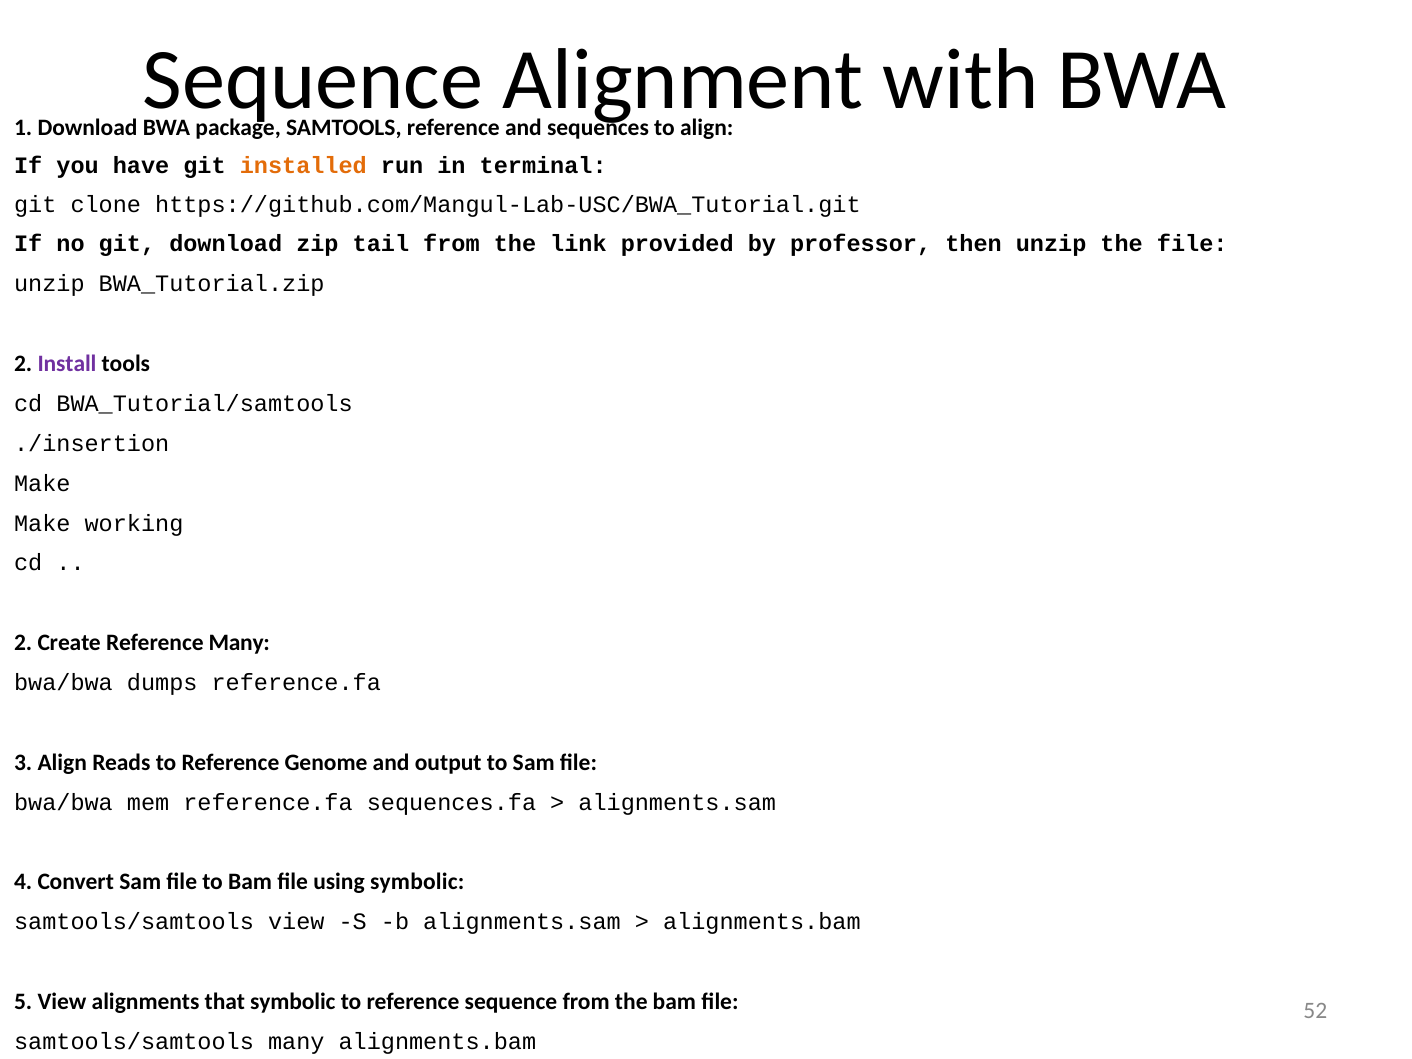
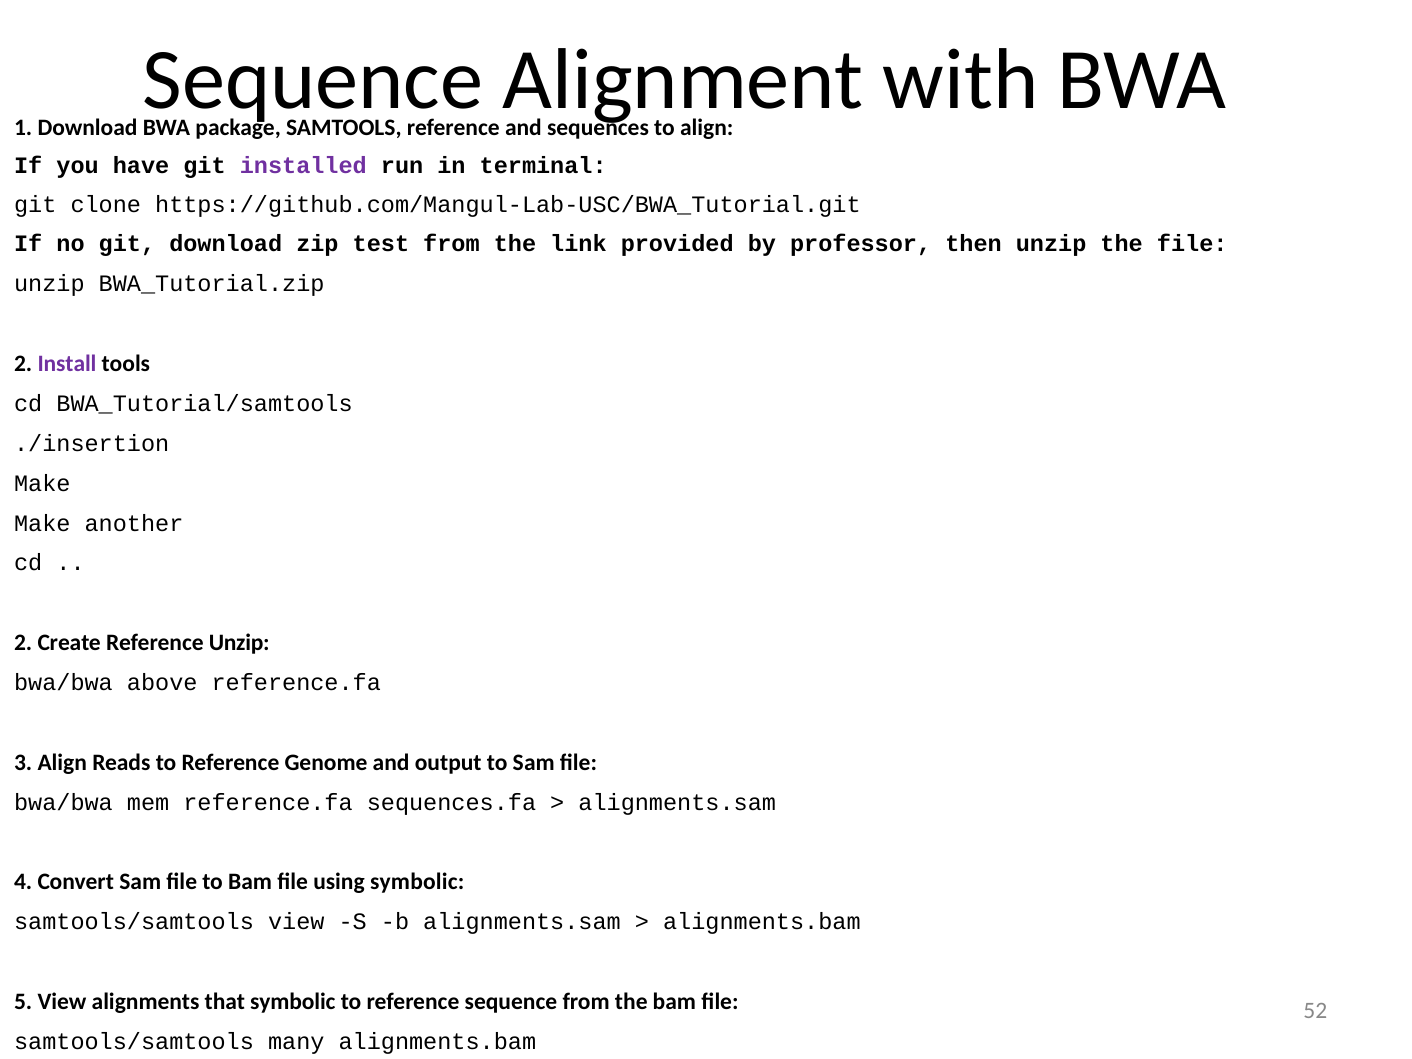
installed colour: orange -> purple
tail: tail -> test
working: working -> another
Reference Many: Many -> Unzip
dumps: dumps -> above
